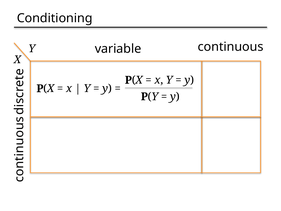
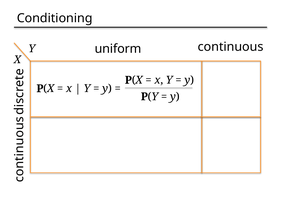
variable: variable -> uniform
